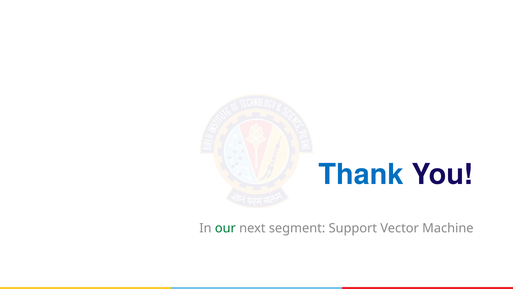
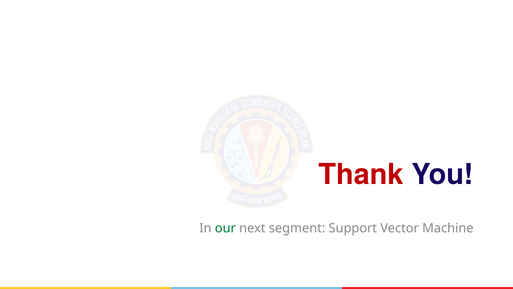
Thank colour: blue -> red
